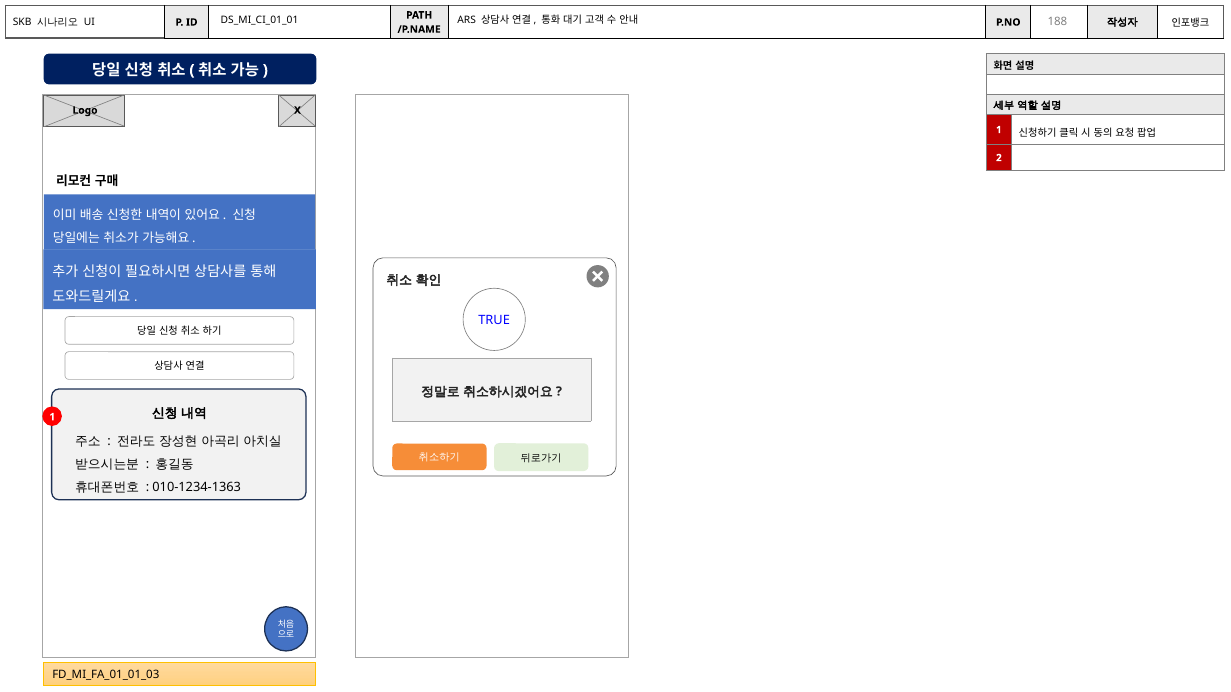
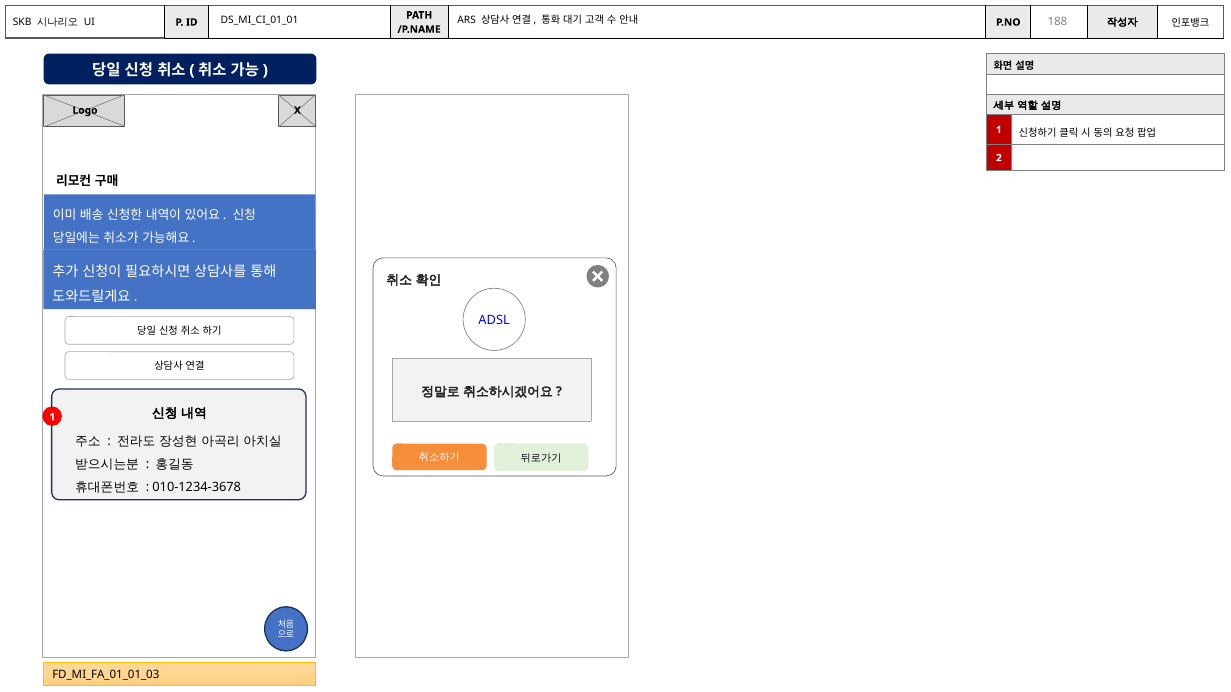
TRUE: TRUE -> ADSL
010-1234-1363: 010-1234-1363 -> 010-1234-3678
